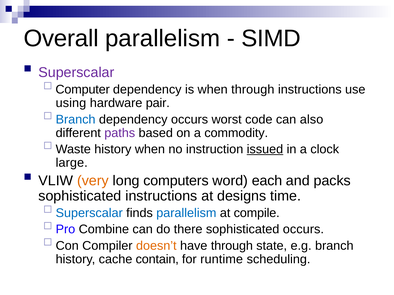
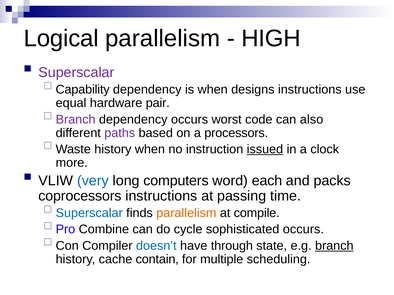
Overall: Overall -> Logical
SIMD: SIMD -> HIGH
Computer: Computer -> Capability
when through: through -> designs
using: using -> equal
Branch at (76, 120) colour: blue -> purple
commodity: commodity -> processors
large: large -> more
very colour: orange -> blue
sophisticated at (80, 196): sophisticated -> coprocessors
designs: designs -> passing
parallelism at (186, 213) colour: blue -> orange
there: there -> cycle
doesn’t colour: orange -> blue
branch at (334, 246) underline: none -> present
runtime: runtime -> multiple
